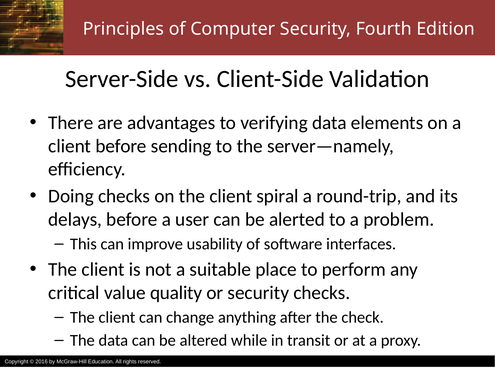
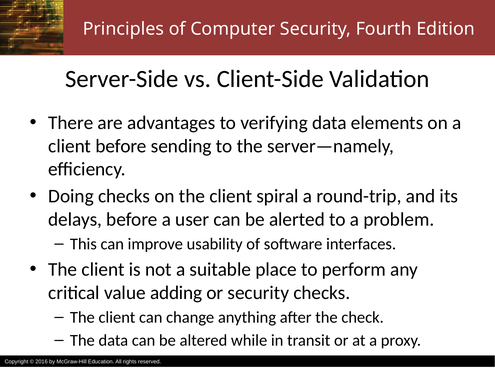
quality: quality -> adding
